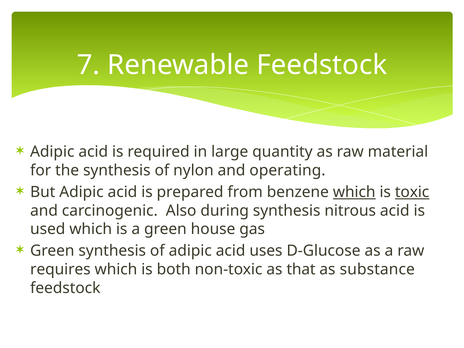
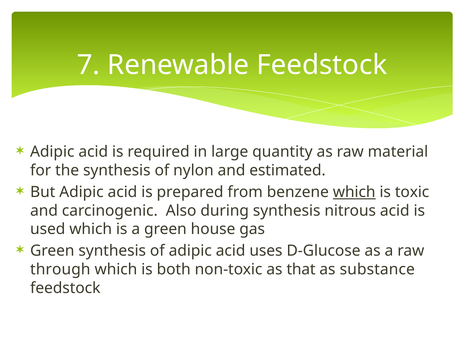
operating: operating -> estimated
toxic underline: present -> none
requires: requires -> through
